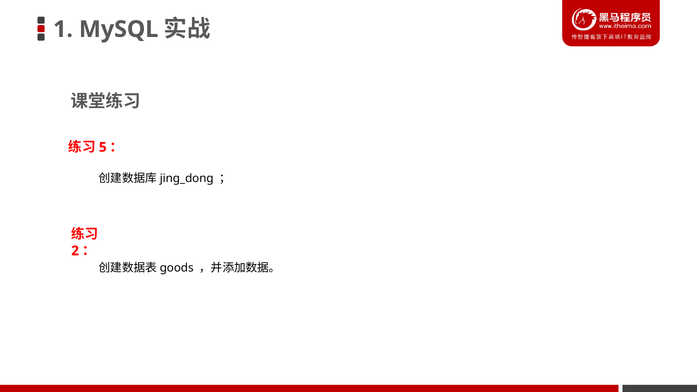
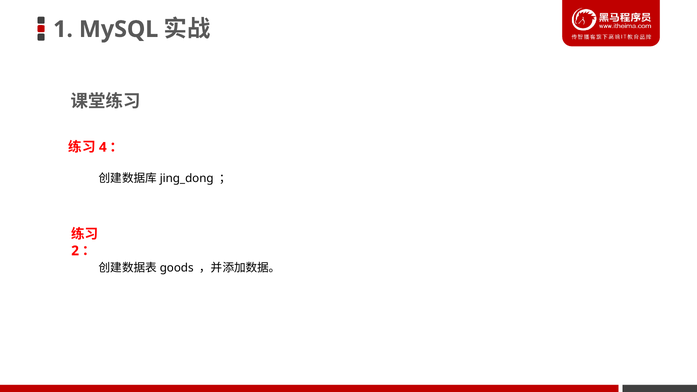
5: 5 -> 4
